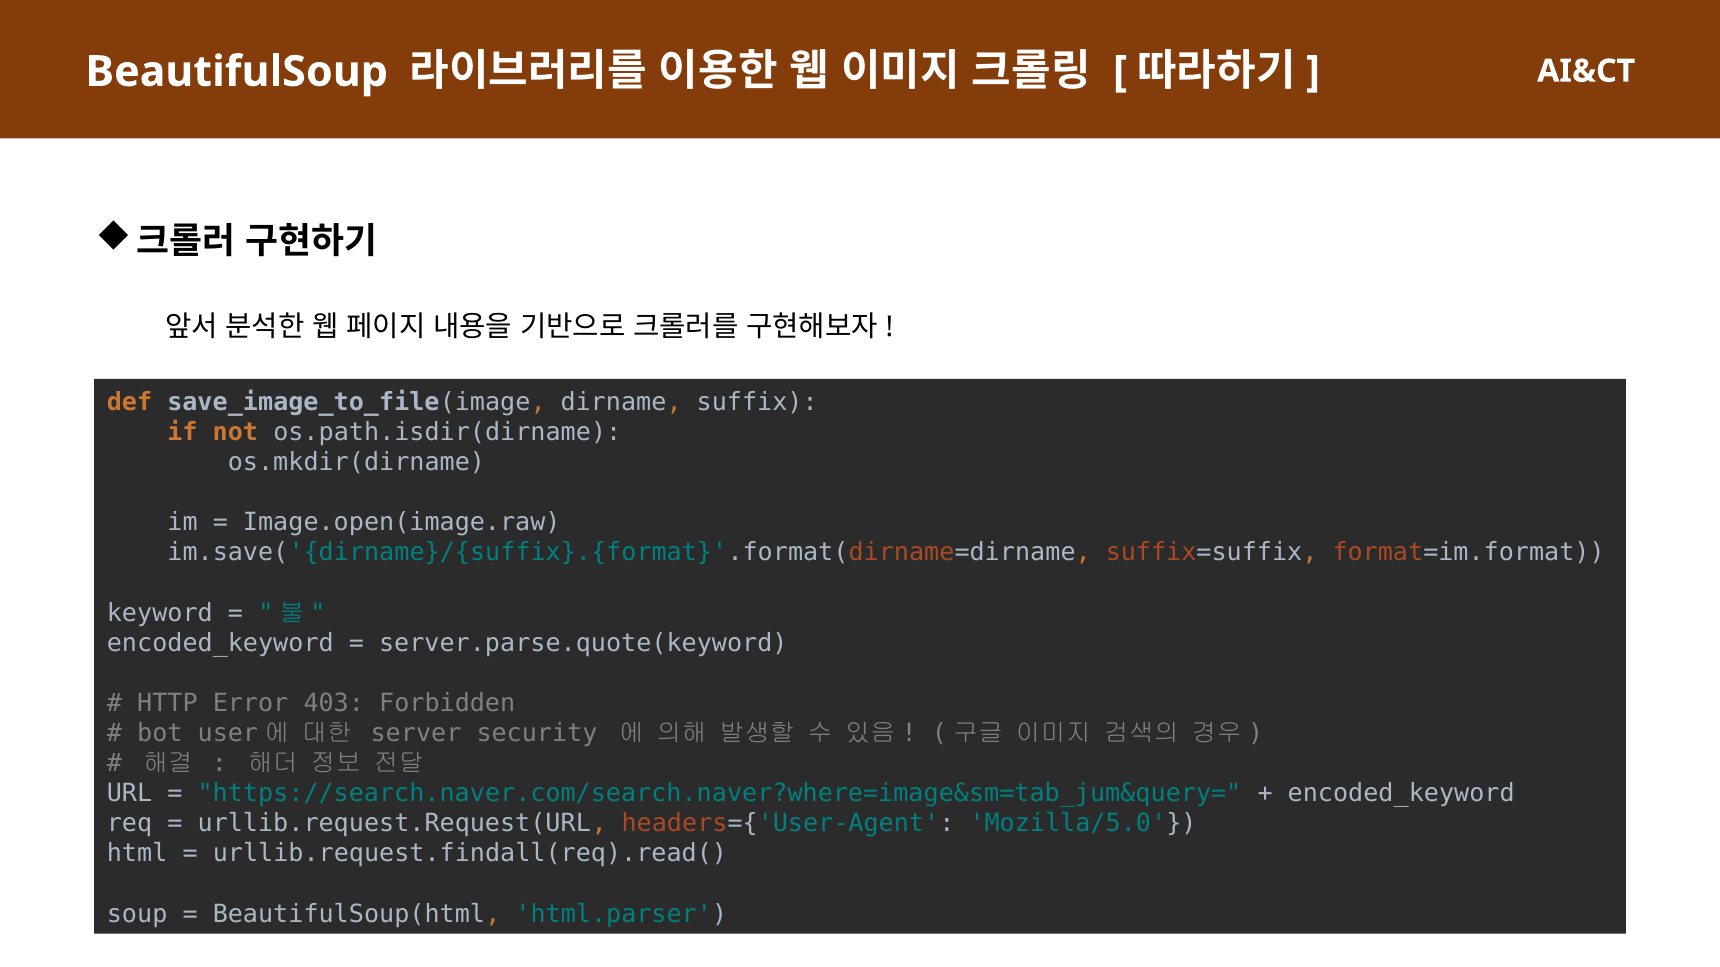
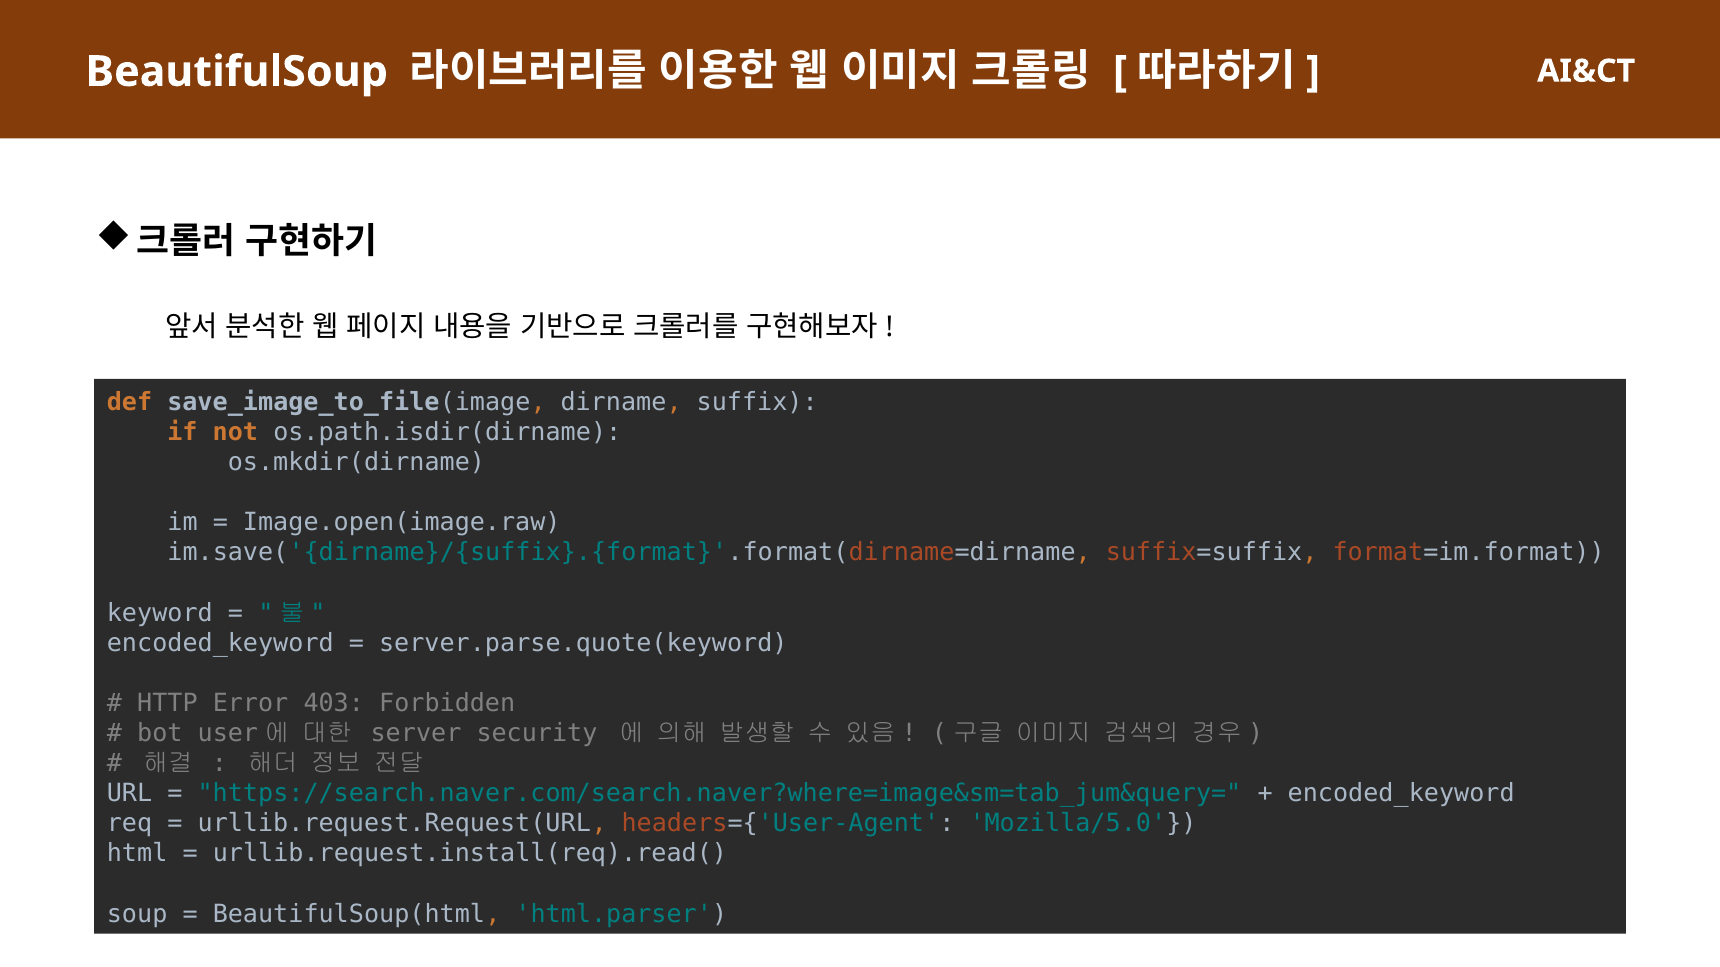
urllib.request.findall(req).read(: urllib.request.findall(req).read( -> urllib.request.install(req).read(
